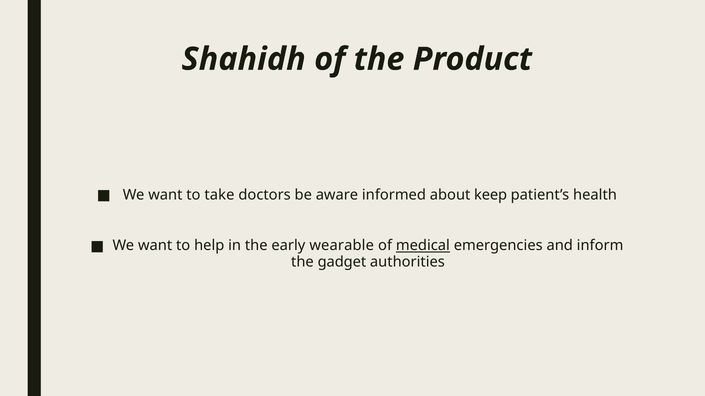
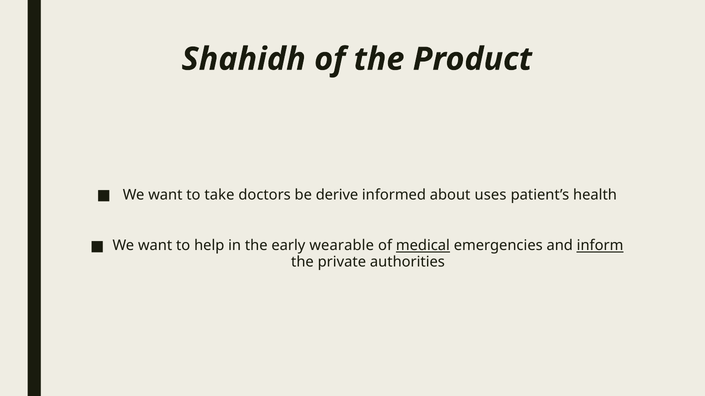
aware: aware -> derive
keep: keep -> uses
inform underline: none -> present
gadget: gadget -> private
